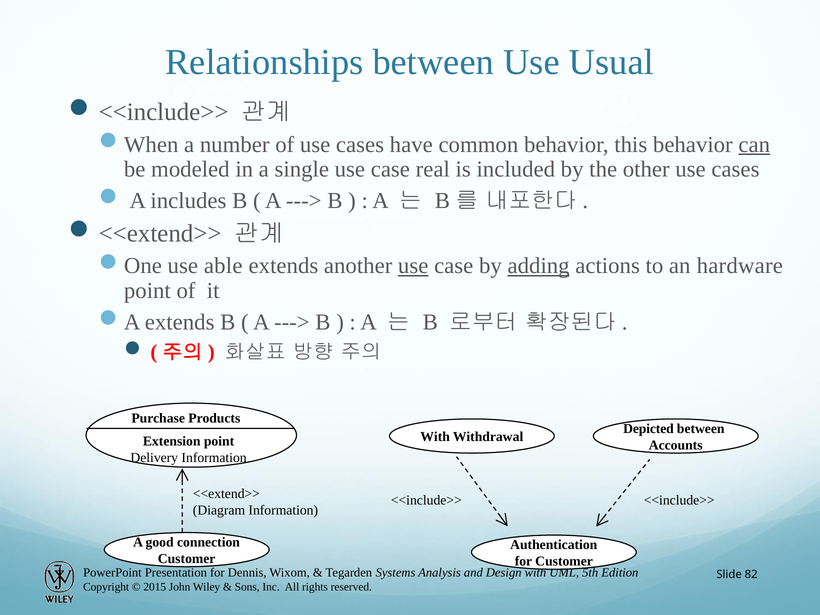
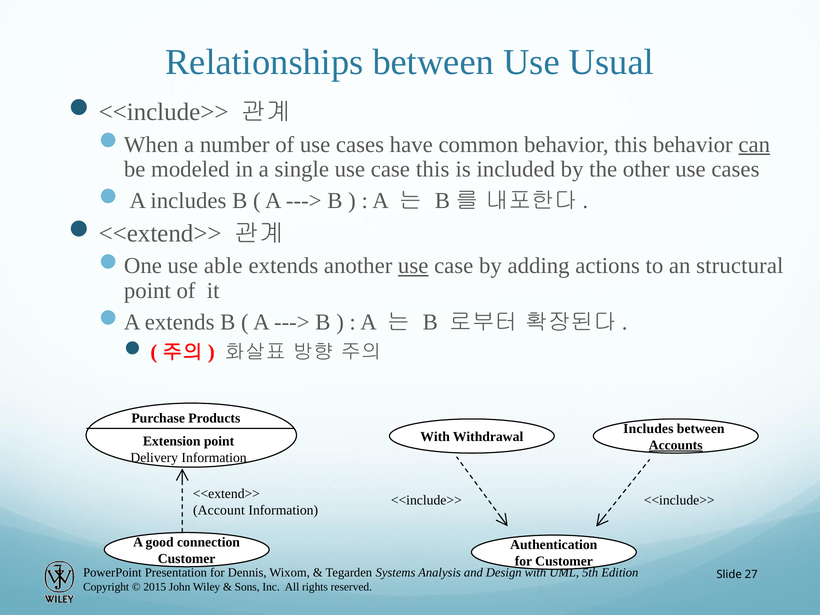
case real: real -> this
adding underline: present -> none
hardware: hardware -> structural
Depicted at (649, 429): Depicted -> Includes
Accounts underline: none -> present
Diagram: Diagram -> Account
82: 82 -> 27
